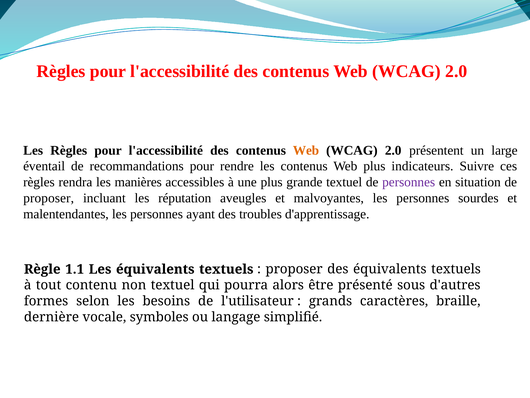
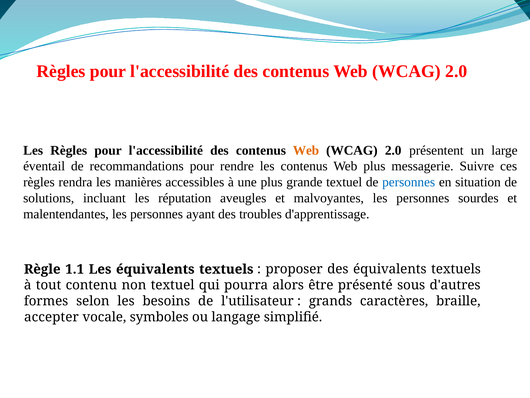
indicateurs: indicateurs -> messagerie
personnes at (409, 182) colour: purple -> blue
proposer at (49, 198): proposer -> solutions
dernière: dernière -> accepter
